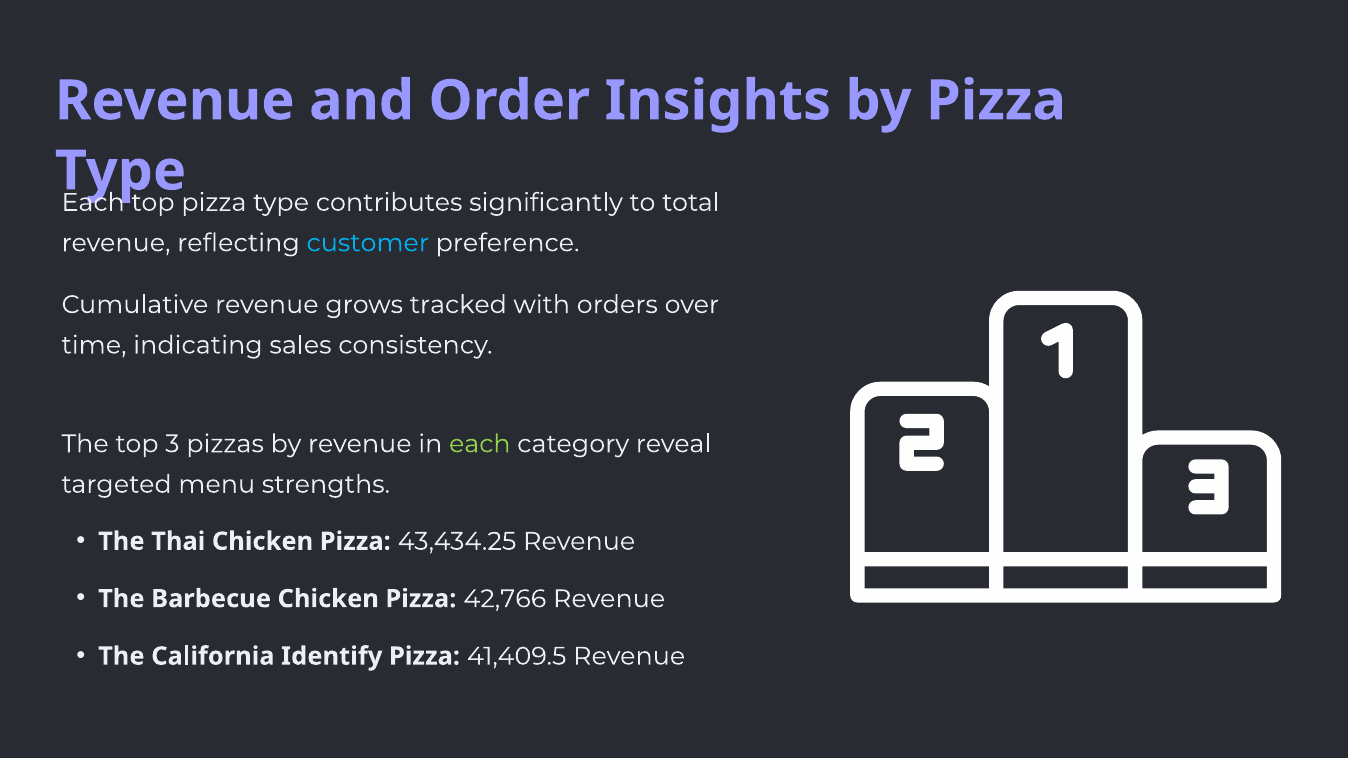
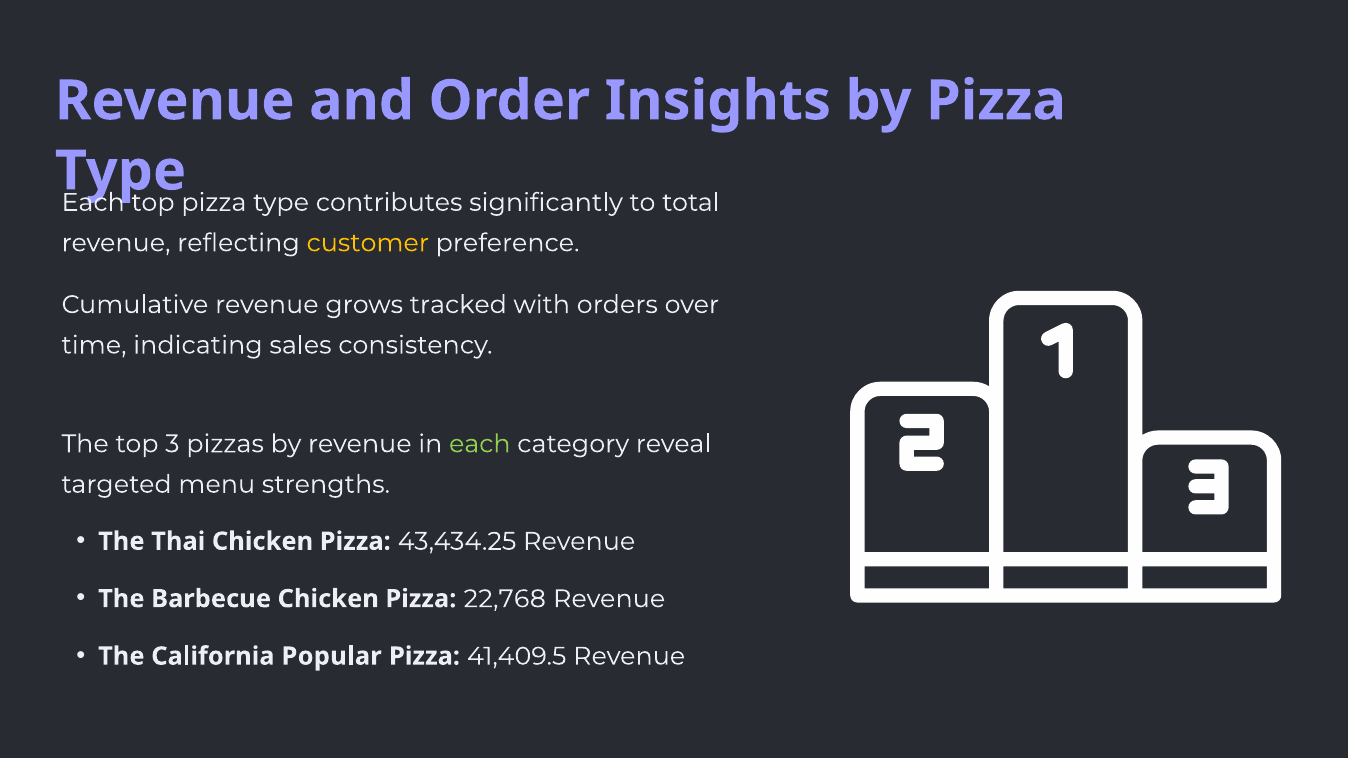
customer colour: light blue -> yellow
42,766: 42,766 -> 22,768
Identify: Identify -> Popular
